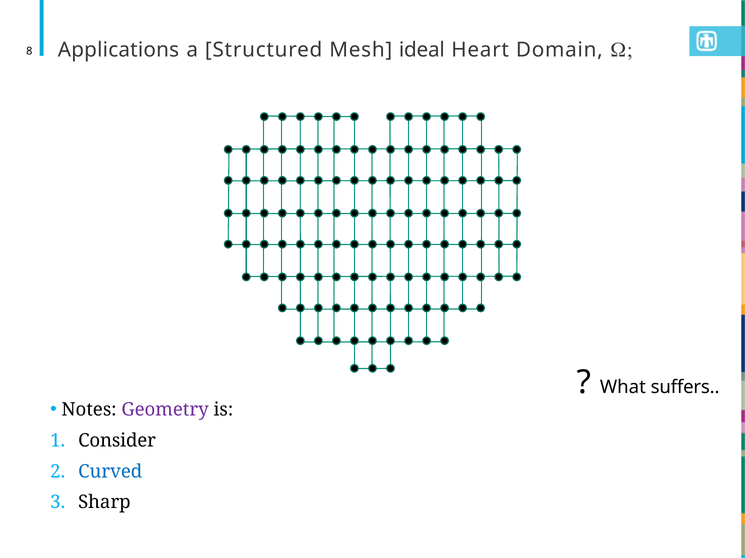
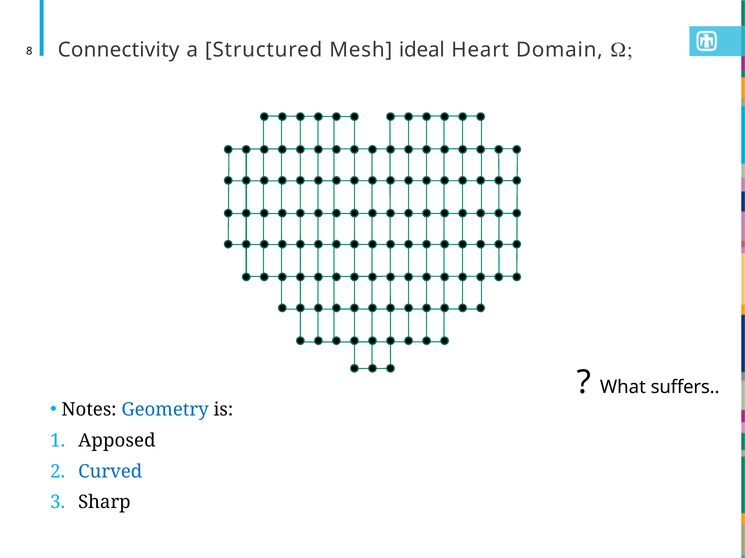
Applications: Applications -> Connectivity
Geometry colour: purple -> blue
Consider: Consider -> Apposed
